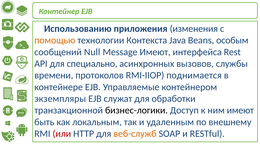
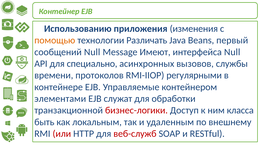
Контекста: Контекста -> Различать
особым: особым -> первый
интерфейса Rest: Rest -> Null
поднимается: поднимается -> регулярными
экземпляры: экземпляры -> элементами
бизнес-логики colour: black -> red
ним имеют: имеют -> класса
веб-служб colour: orange -> red
